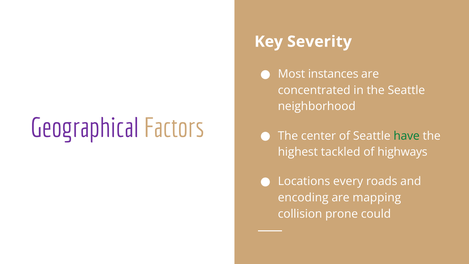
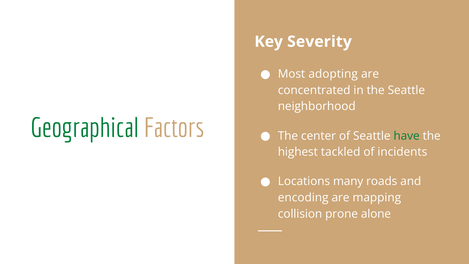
instances: instances -> adopting
Geographical colour: purple -> green
highways: highways -> incidents
every: every -> many
could: could -> alone
